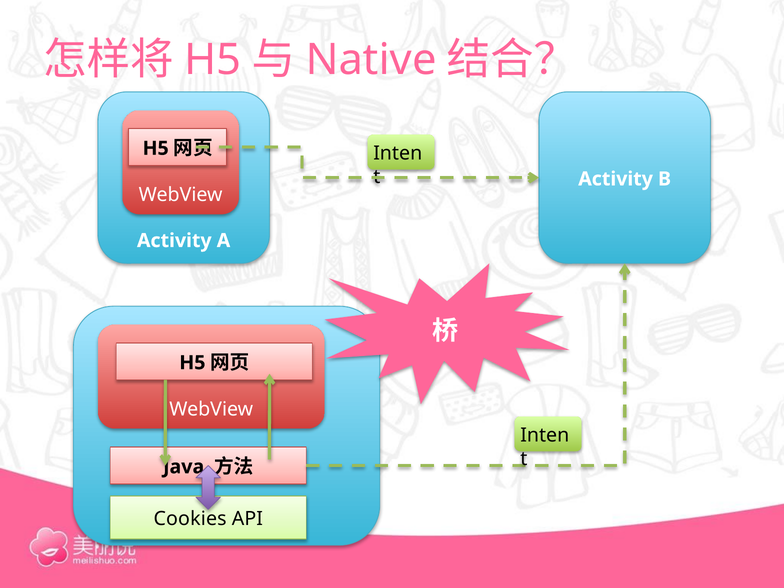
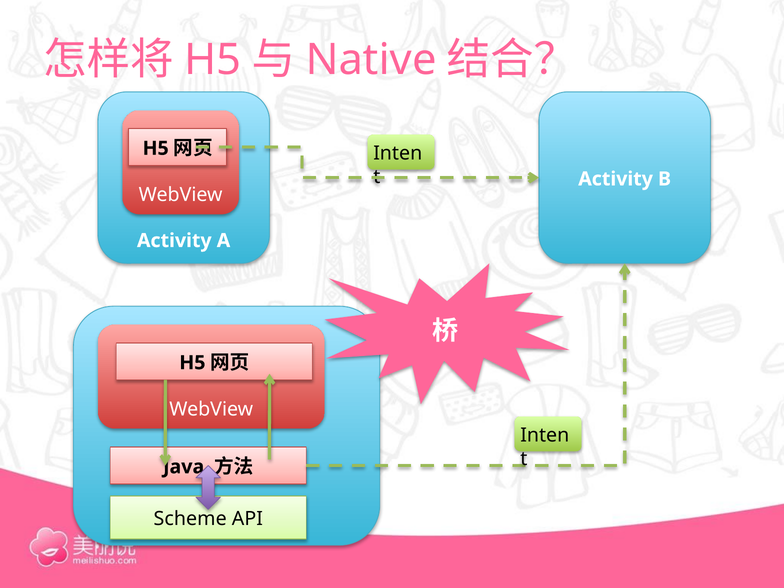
Cookies: Cookies -> Scheme
